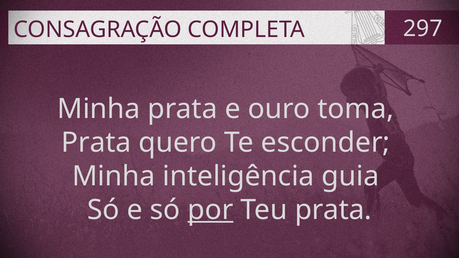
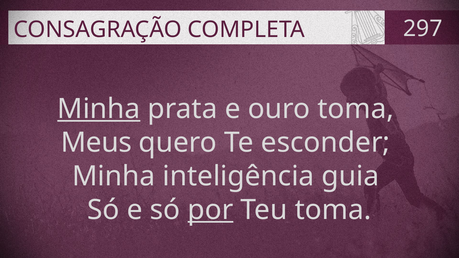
Minha at (99, 109) underline: none -> present
Prata at (96, 143): Prata -> Meus
Teu prata: prata -> toma
